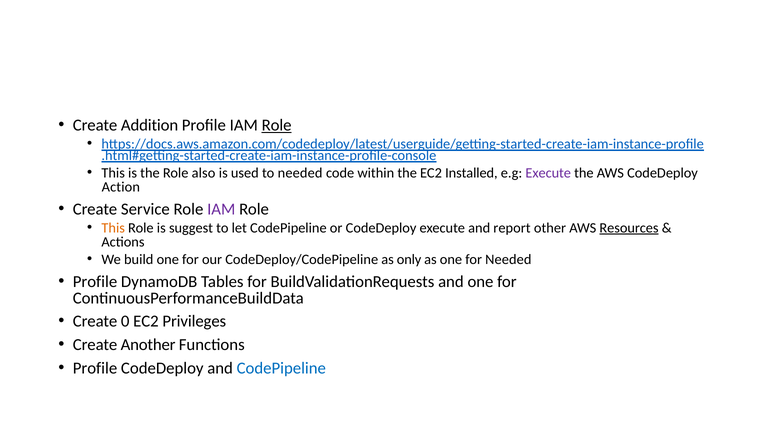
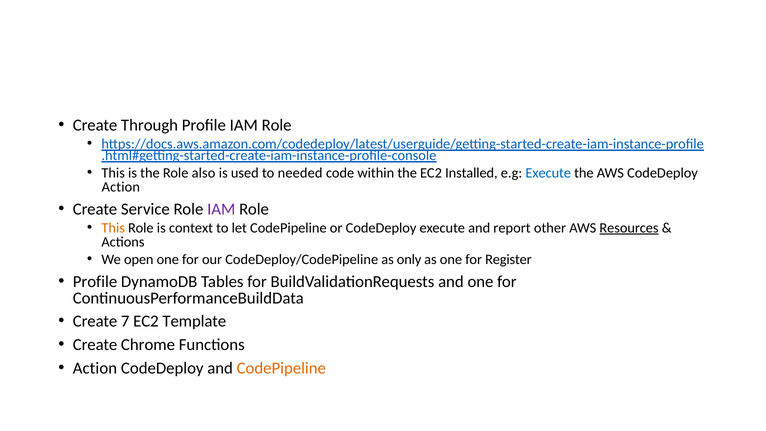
Addition: Addition -> Through
Role at (277, 125) underline: present -> none
Execute at (548, 173) colour: purple -> blue
suggest: suggest -> context
build: build -> open
for Needed: Needed -> Register
0: 0 -> 7
Privileges: Privileges -> Template
Another: Another -> Chrome
Profile at (95, 368): Profile -> Action
CodePipeline at (281, 368) colour: blue -> orange
